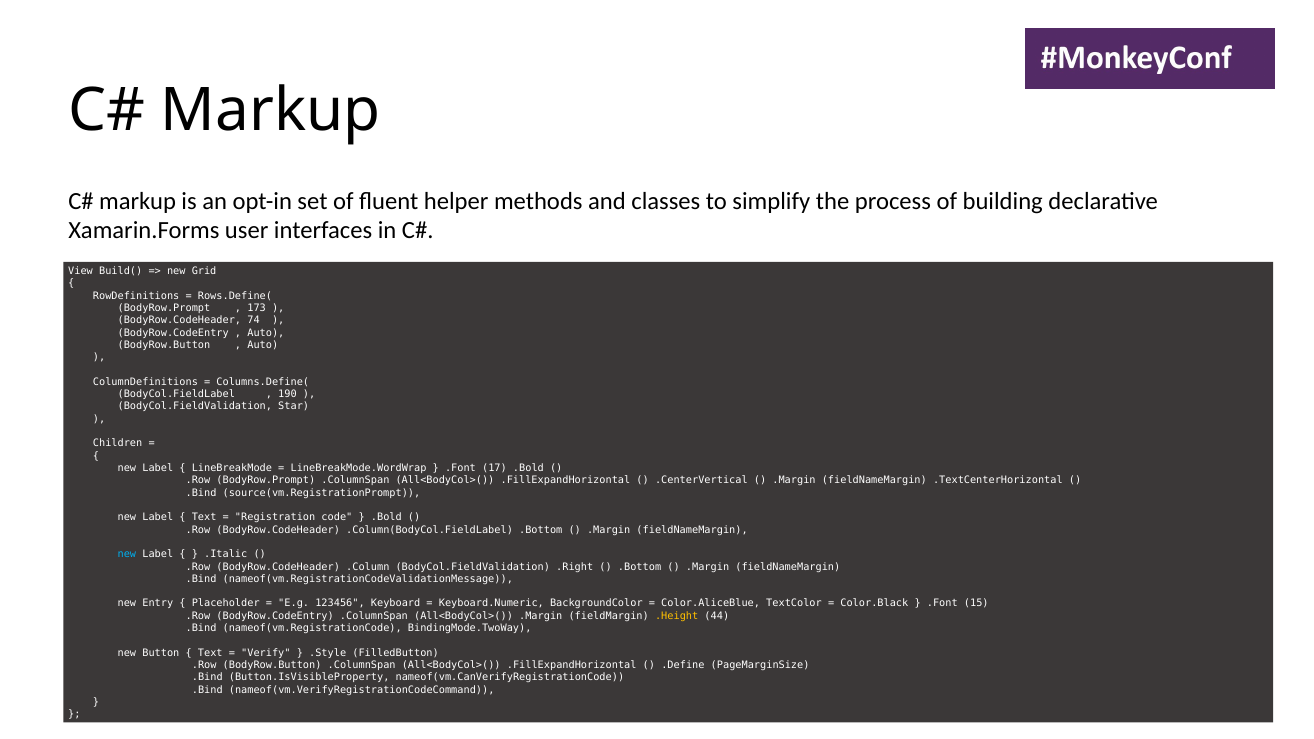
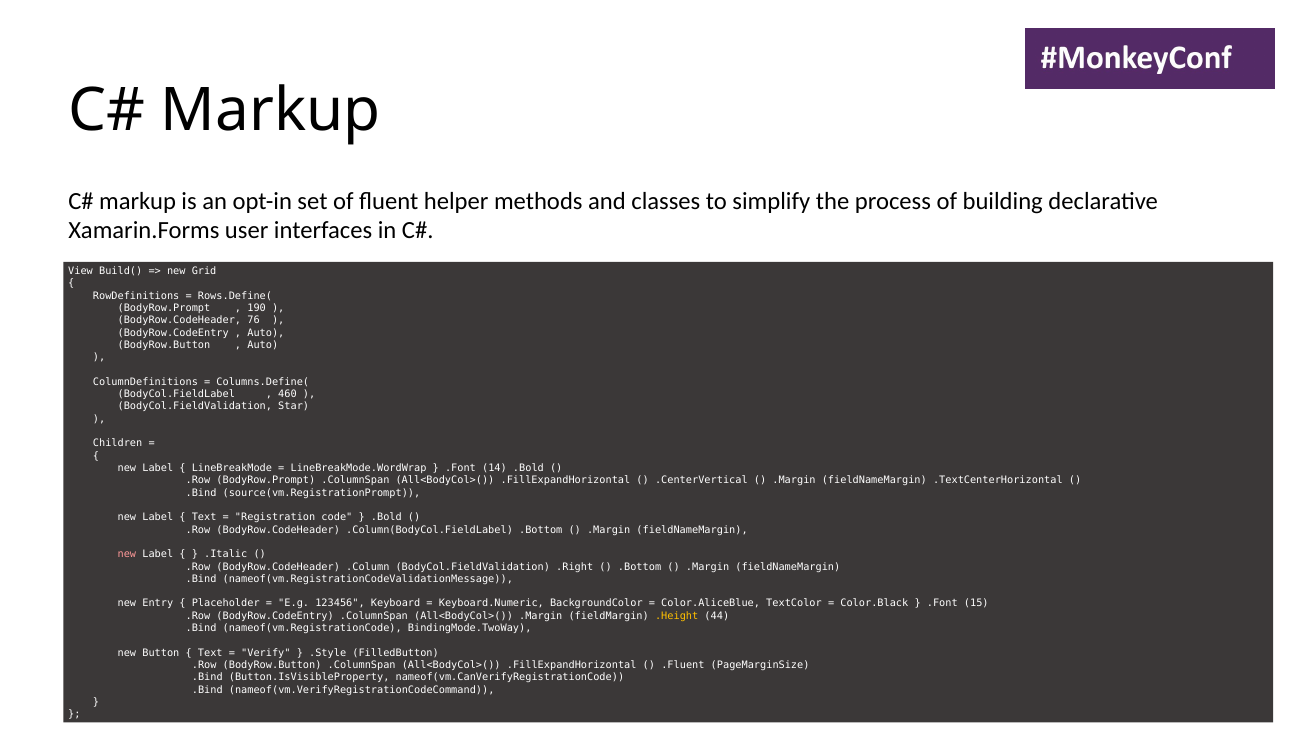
173: 173 -> 190
74: 74 -> 76
190: 190 -> 460
17: 17 -> 14
new at (127, 554) colour: light blue -> pink
.Define: .Define -> .Fluent
